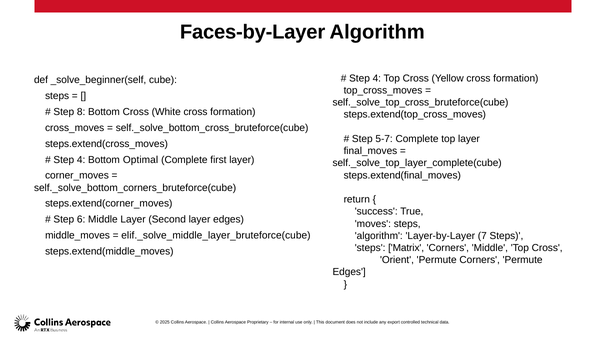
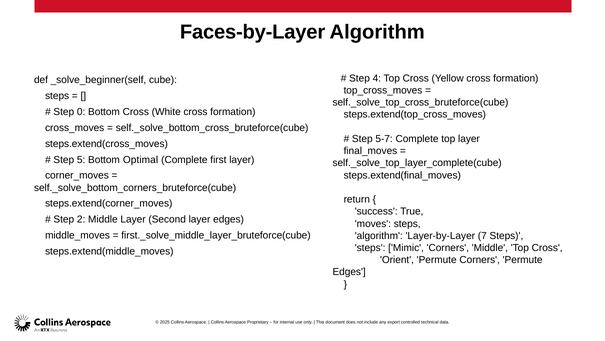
8: 8 -> 0
4 at (81, 159): 4 -> 5
6: 6 -> 2
elif._solve_middle_layer_bruteforce(cube: elif._solve_middle_layer_bruteforce(cube -> first._solve_middle_layer_bruteforce(cube
Matrix: Matrix -> Mimic
